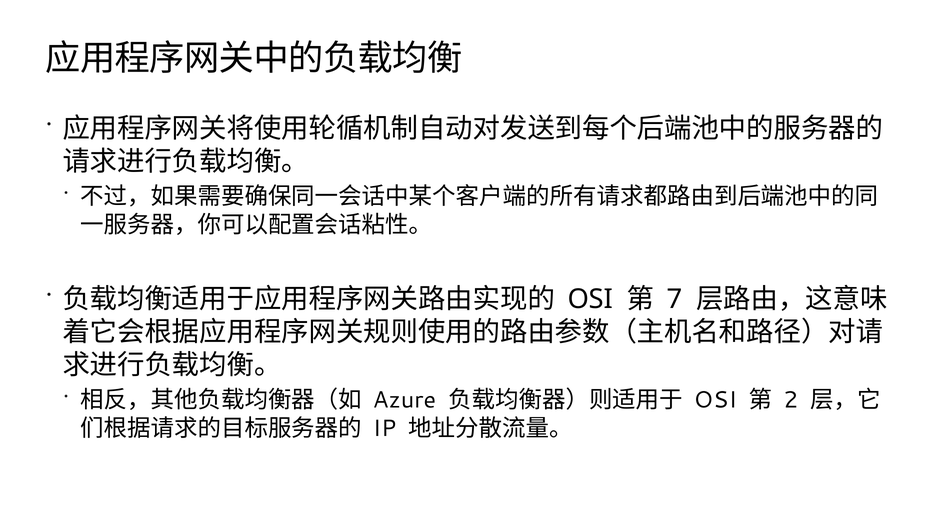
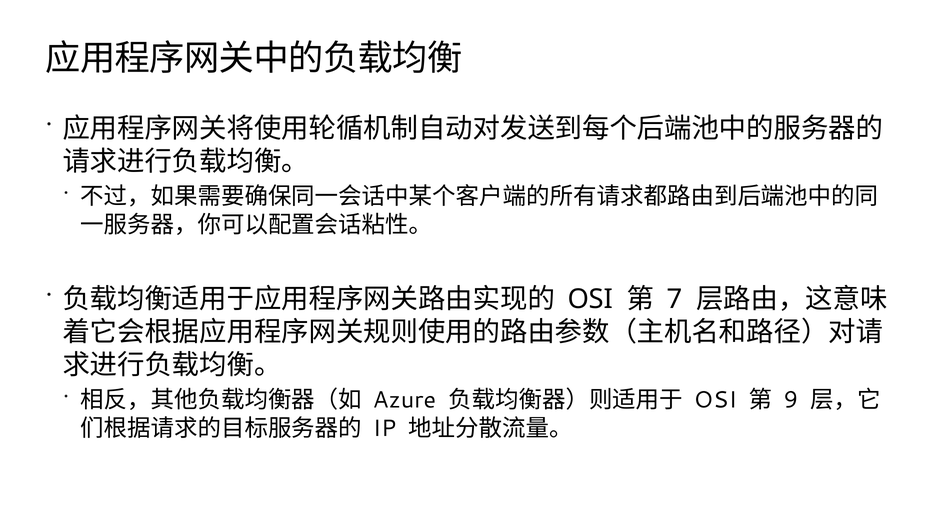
2: 2 -> 9
